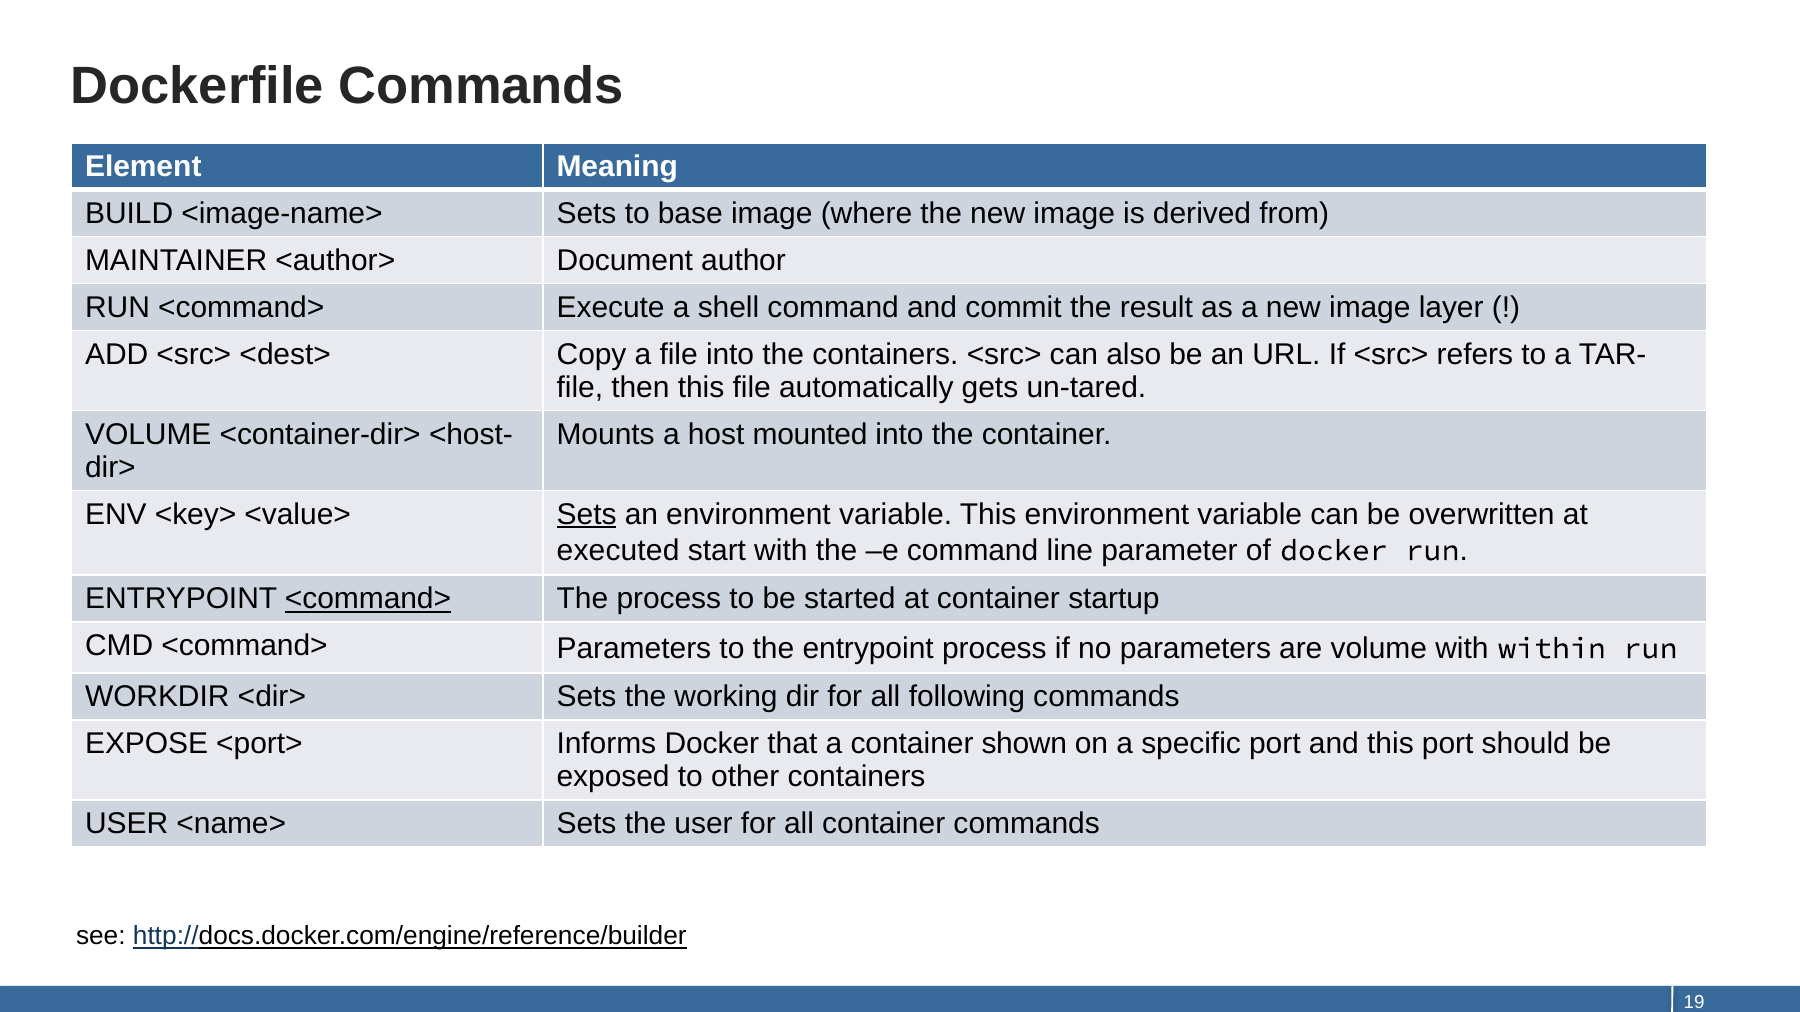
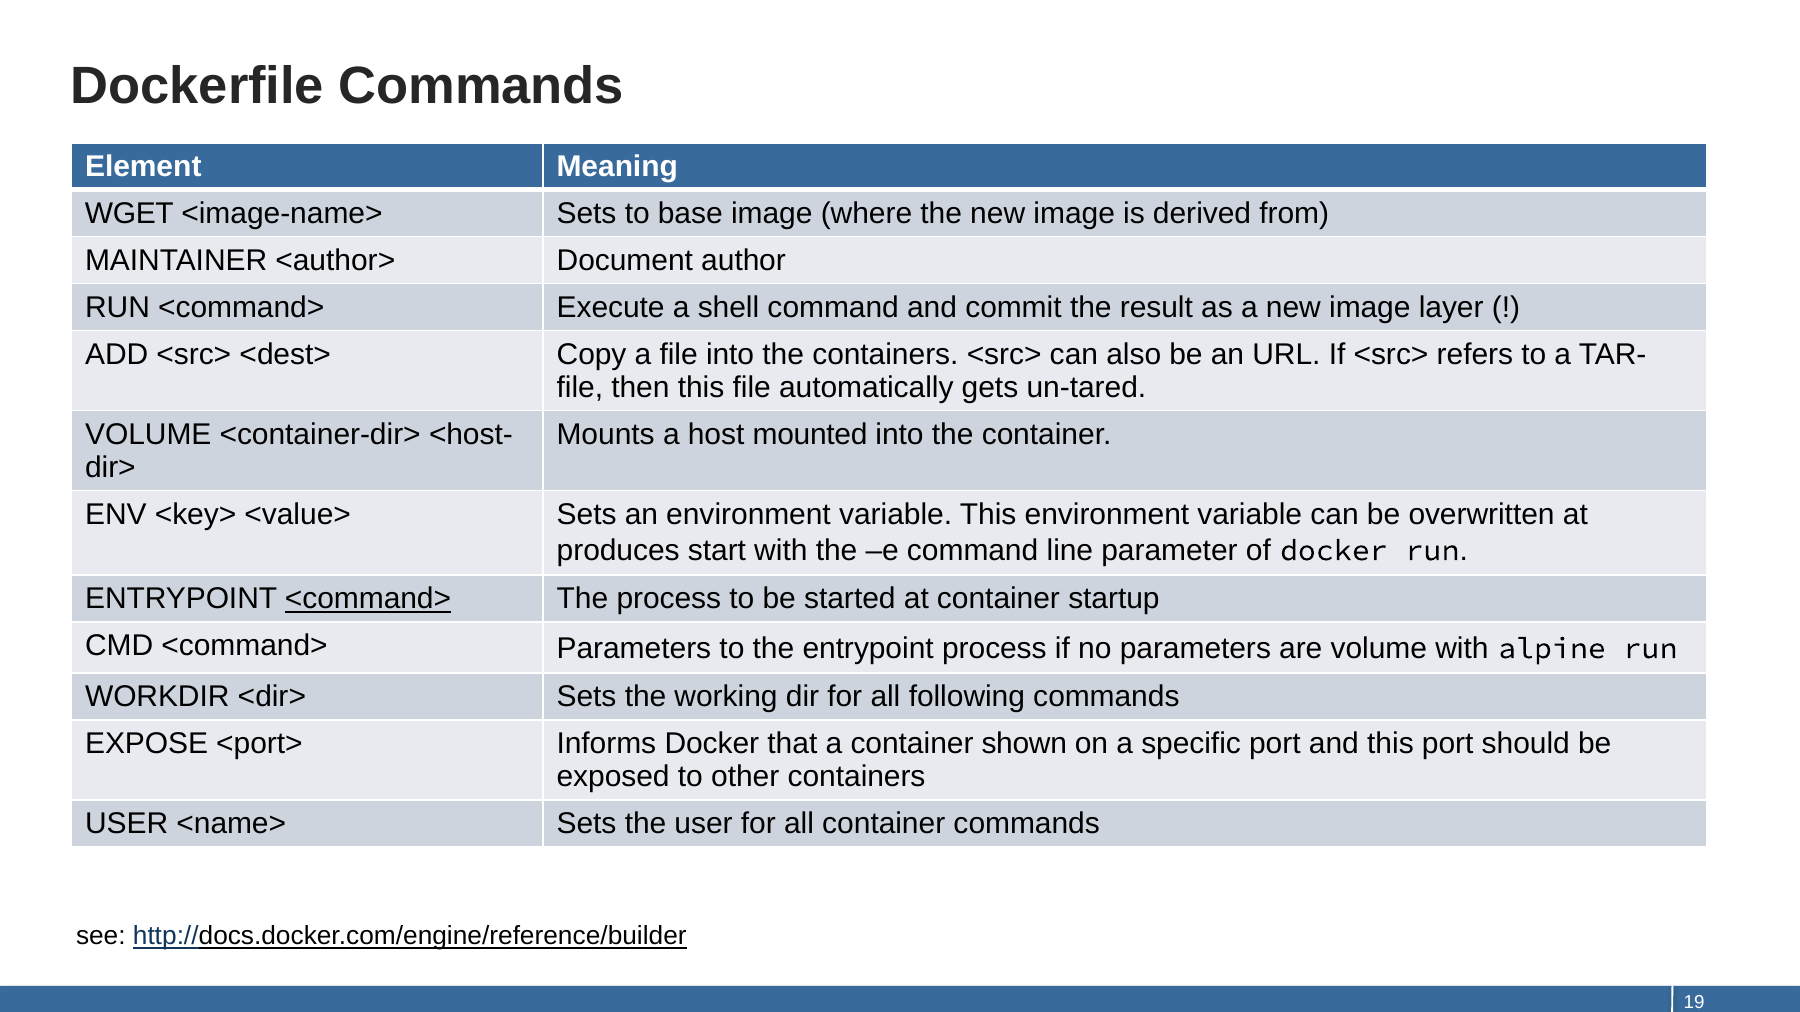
BUILD: BUILD -> WGET
Sets at (587, 515) underline: present -> none
executed: executed -> produces
within: within -> alpine
